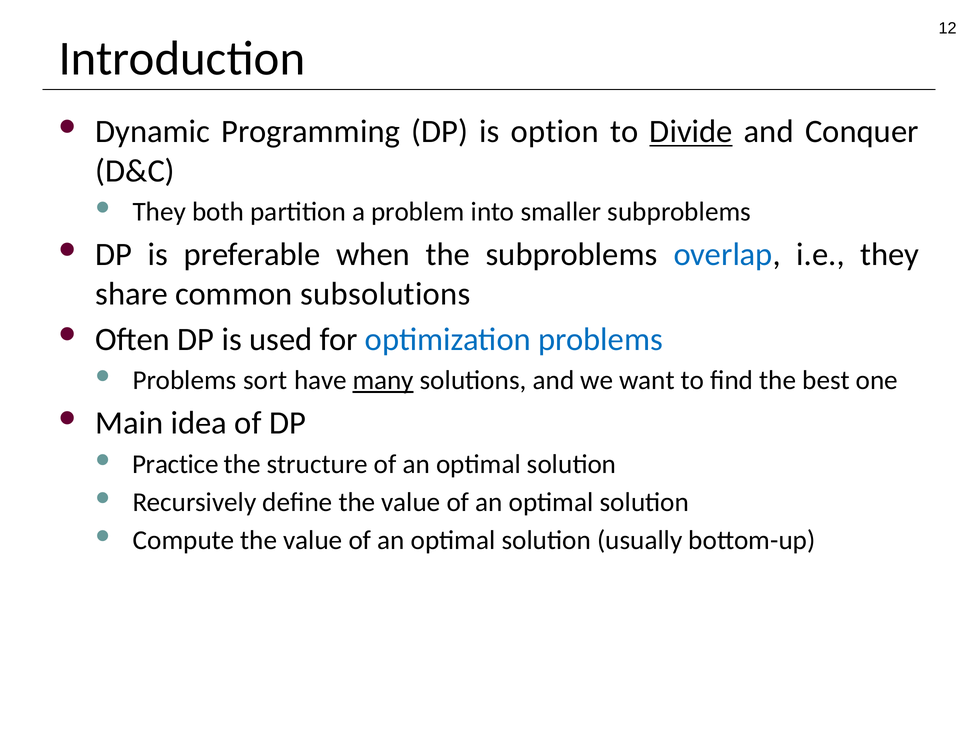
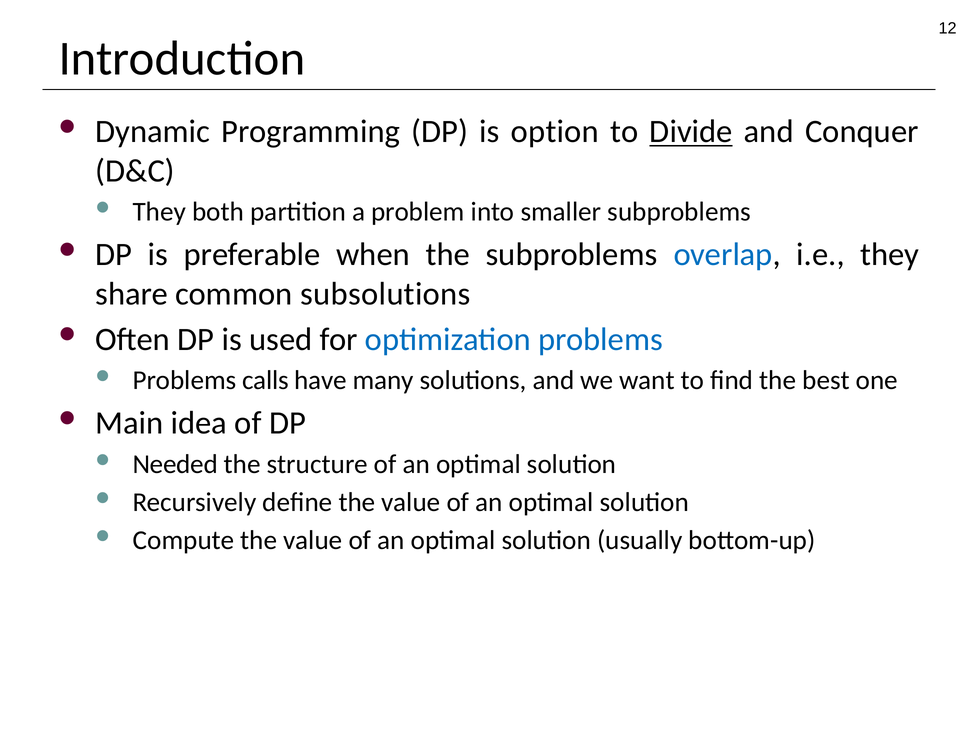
sort: sort -> calls
many underline: present -> none
Practice: Practice -> Needed
